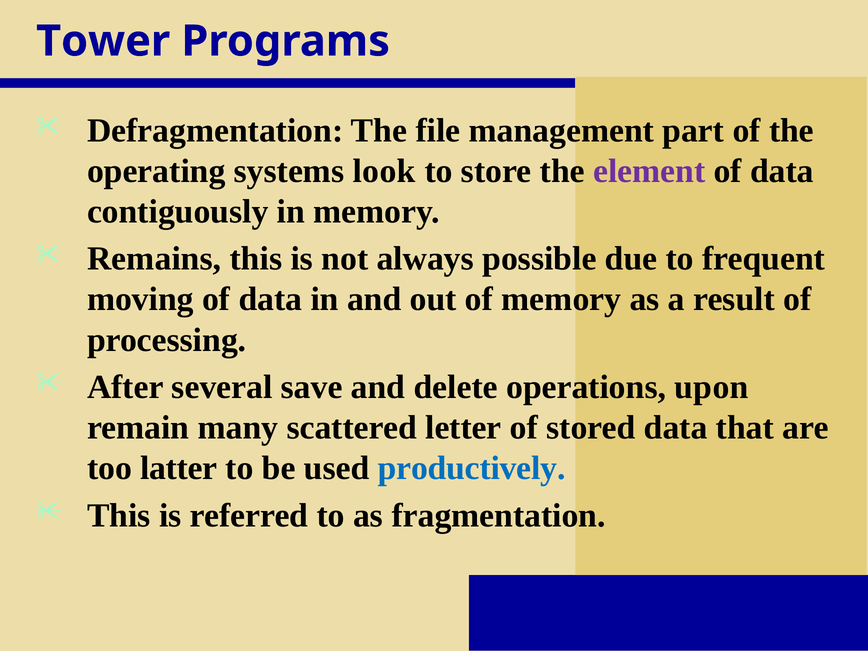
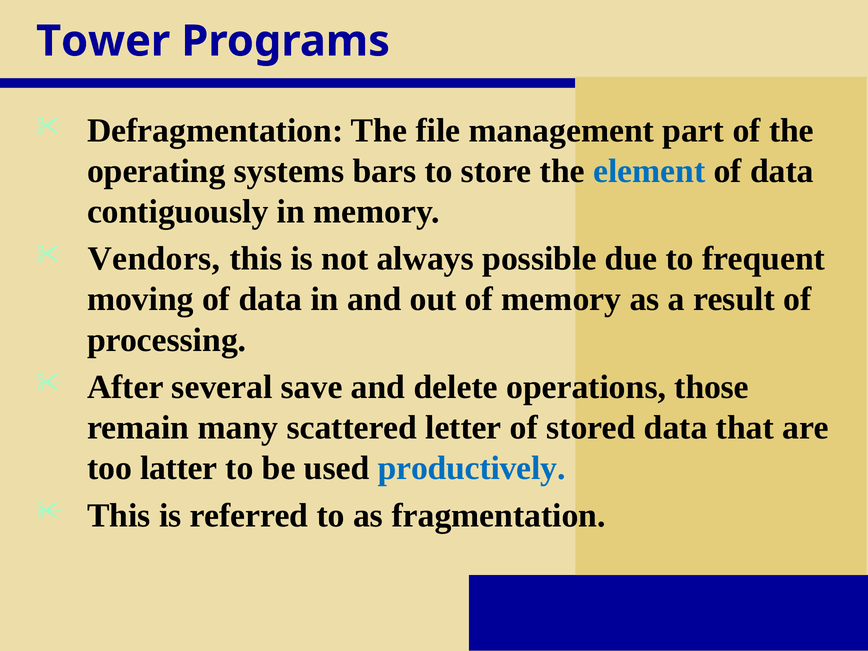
look: look -> bars
element colour: purple -> blue
Remains: Remains -> Vendors
upon: upon -> those
